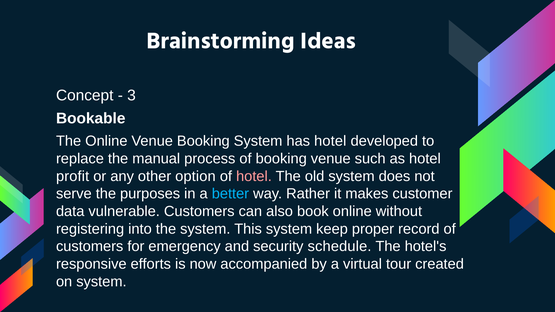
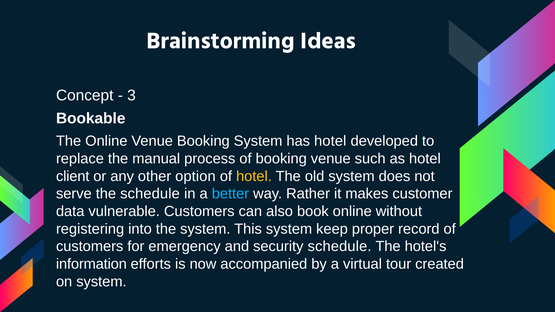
profit: profit -> client
hotel at (254, 176) colour: pink -> yellow
the purposes: purposes -> schedule
responsive: responsive -> information
